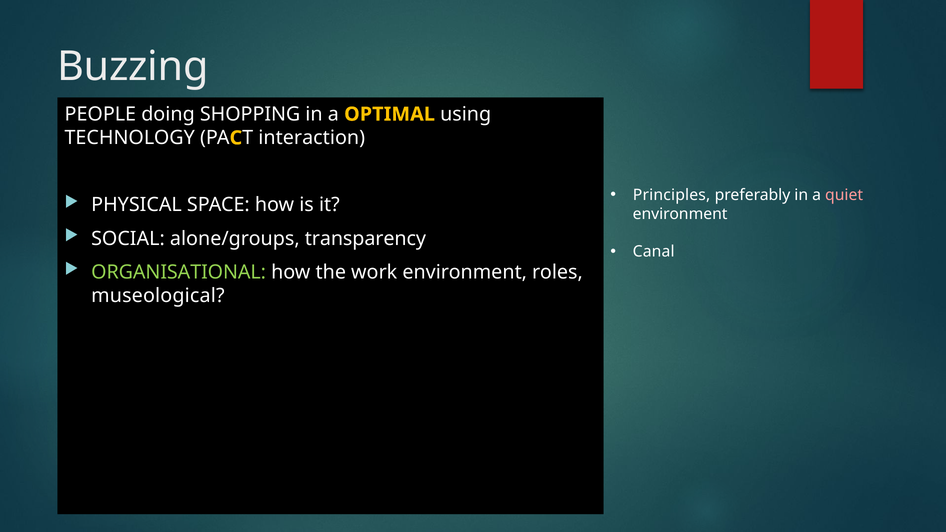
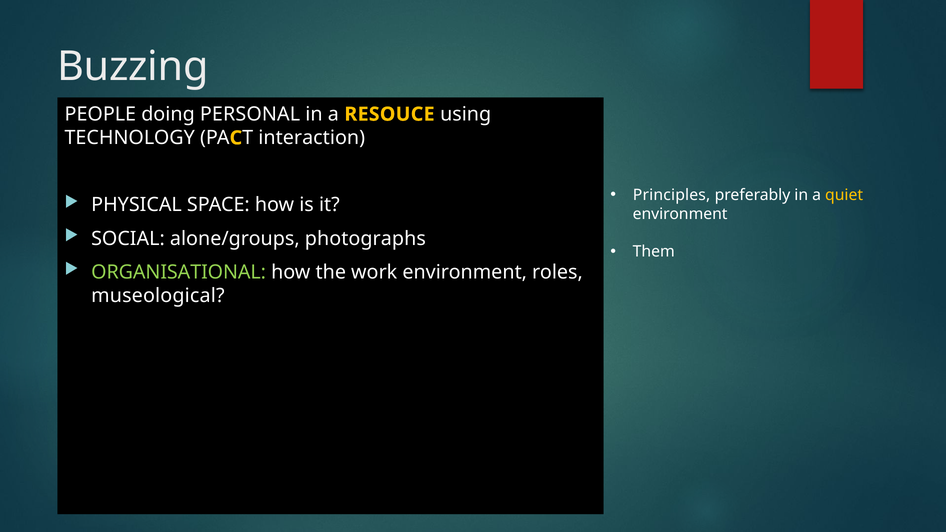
SHOPPING: SHOPPING -> PERSONAL
OPTIMAL: OPTIMAL -> RESOUCE
quiet colour: pink -> yellow
transparency: transparency -> photographs
Canal: Canal -> Them
